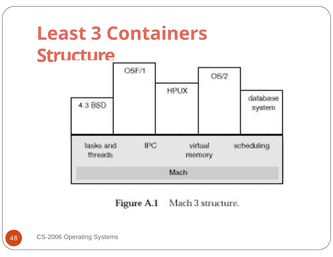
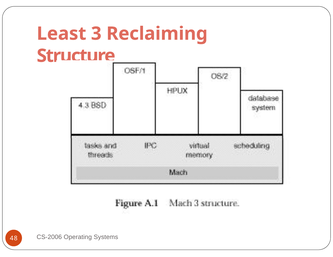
Containers: Containers -> Reclaiming
